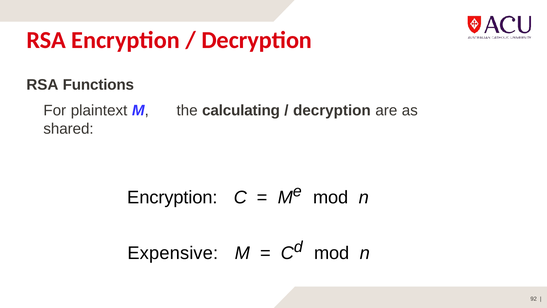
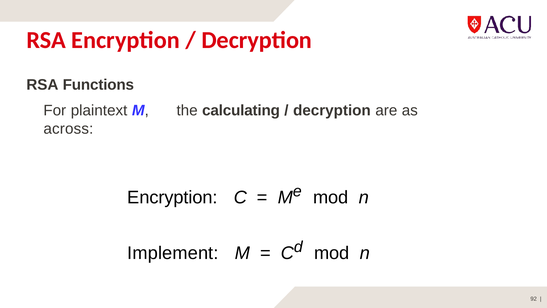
shared: shared -> across
Expensive: Expensive -> Implement
